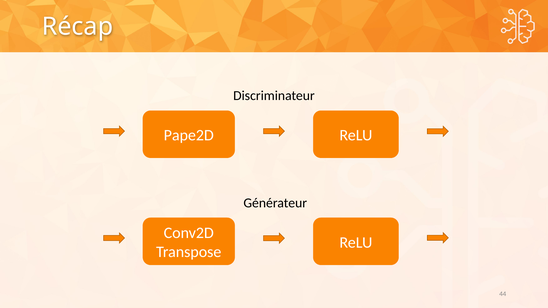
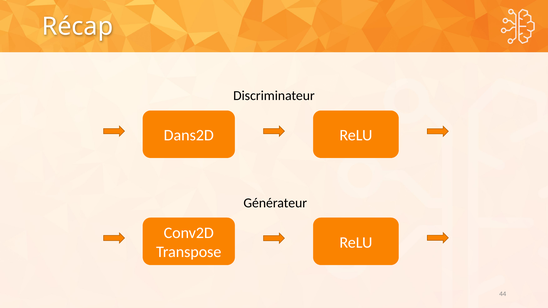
Pape2D: Pape2D -> Dans2D
